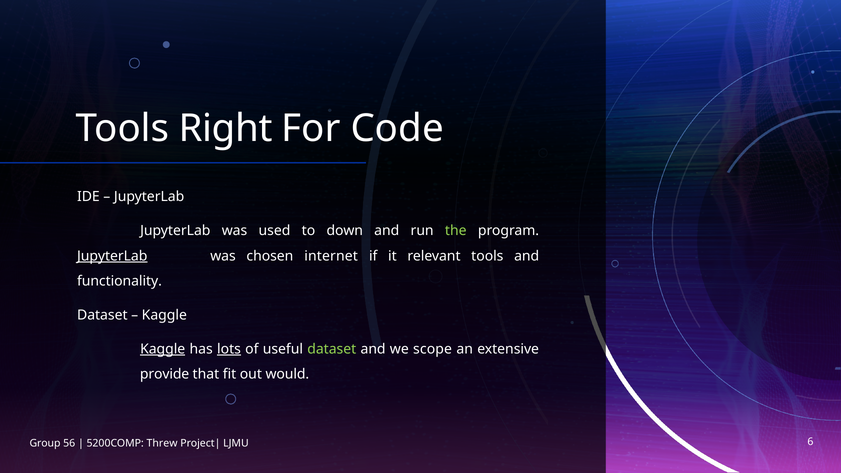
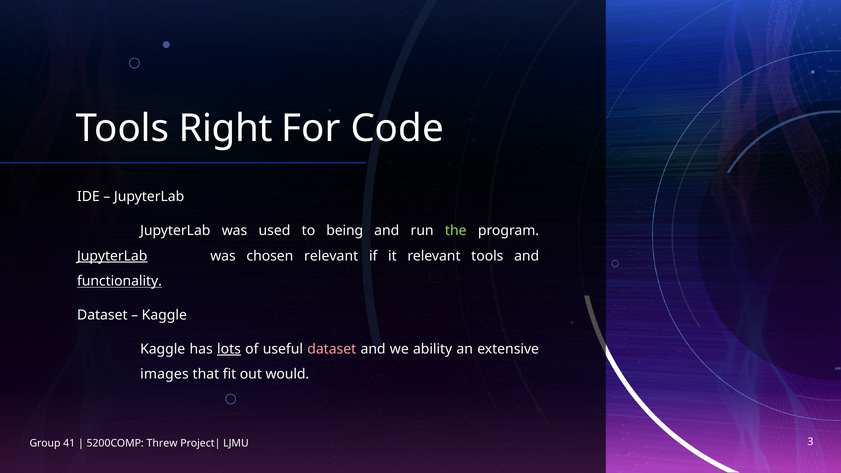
down: down -> being
chosen internet: internet -> relevant
functionality underline: none -> present
Kaggle at (163, 349) underline: present -> none
dataset at (332, 349) colour: light green -> pink
scope: scope -> ability
provide: provide -> images
56: 56 -> 41
6: 6 -> 3
